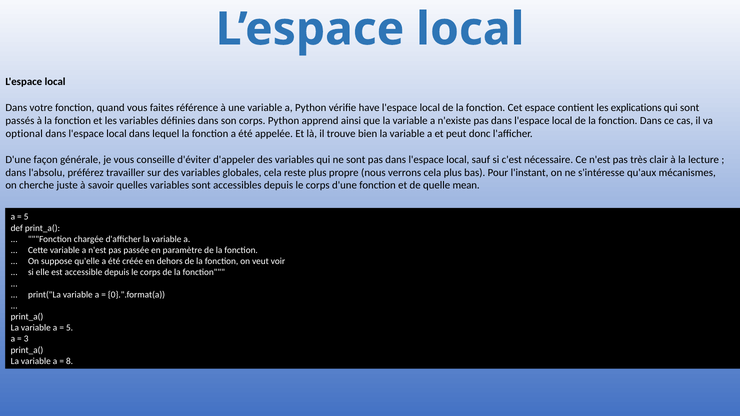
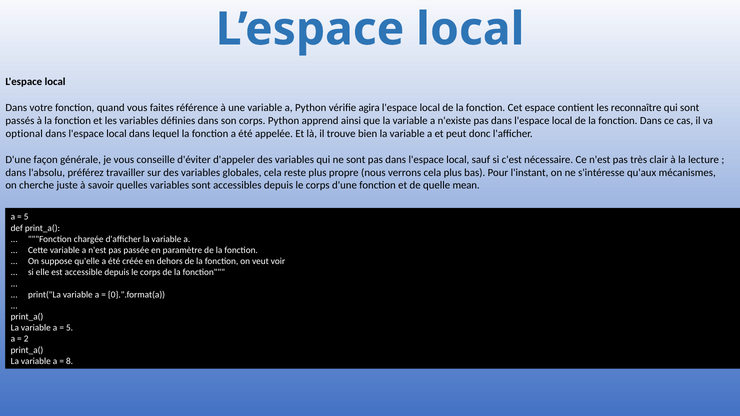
have: have -> agira
explications: explications -> reconnaître
3: 3 -> 2
